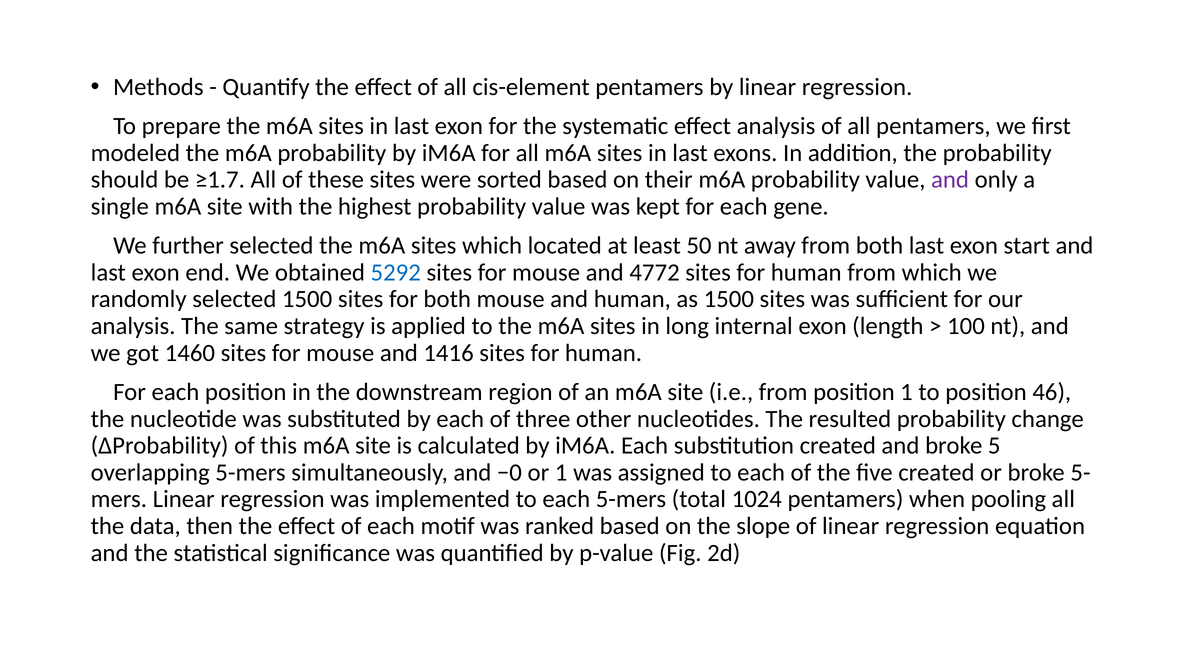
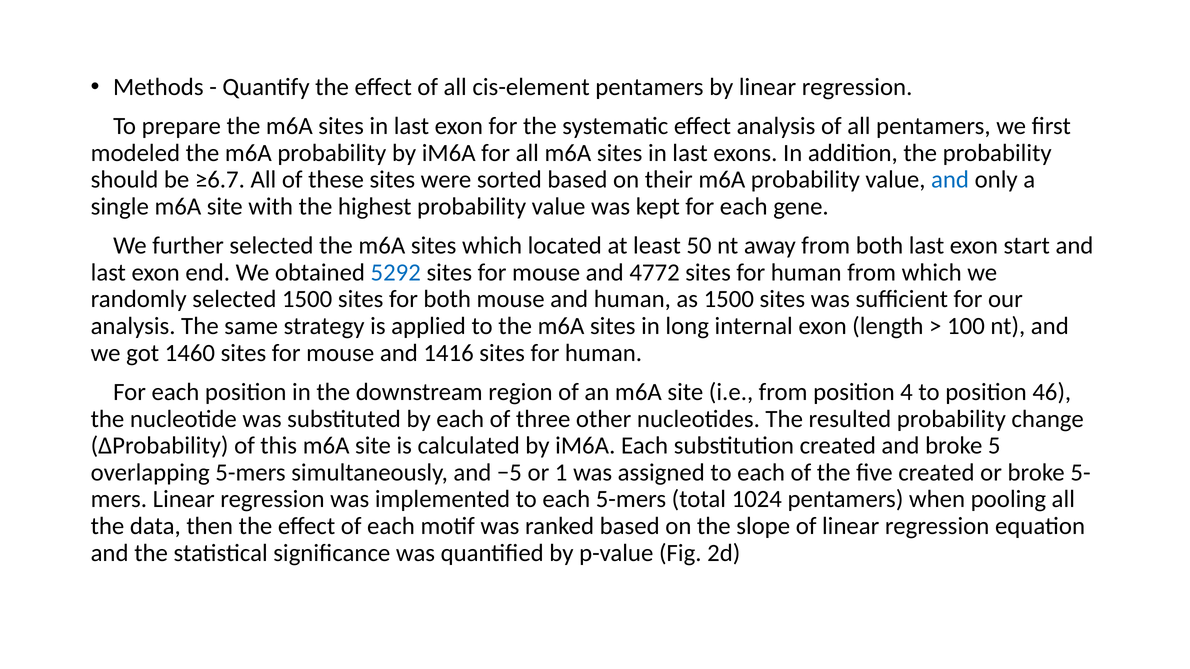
≥1.7: ≥1.7 -> ≥6.7
and at (950, 180) colour: purple -> blue
position 1: 1 -> 4
−0: −0 -> −5
